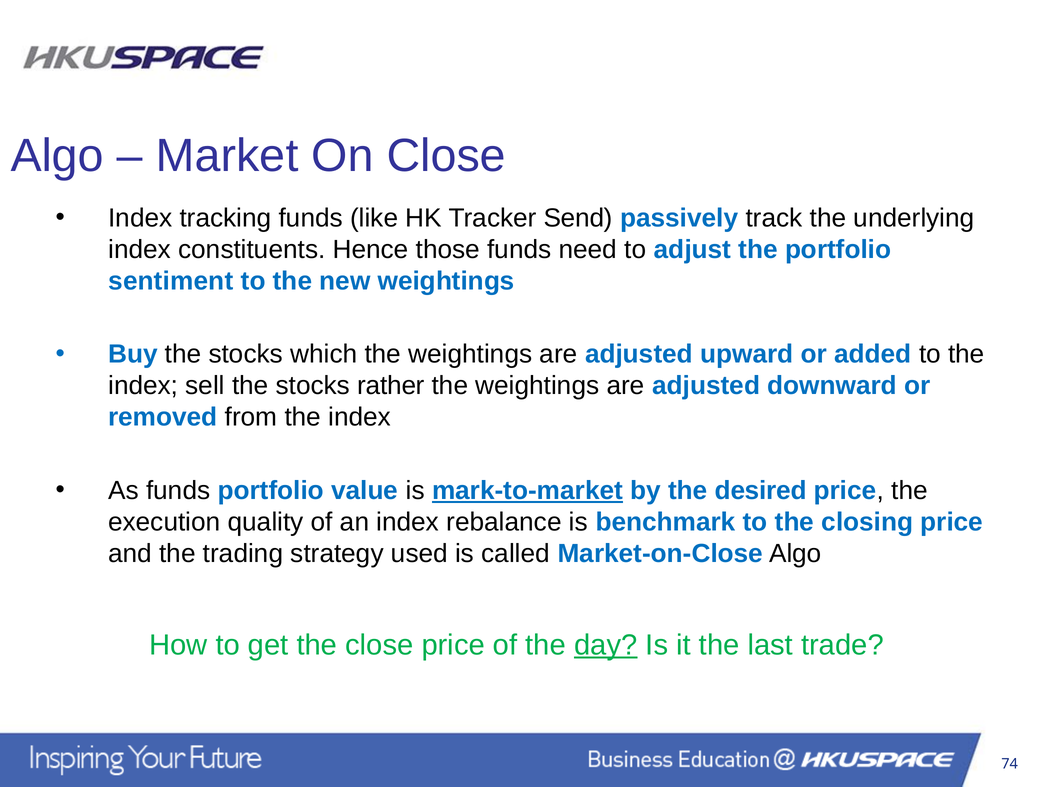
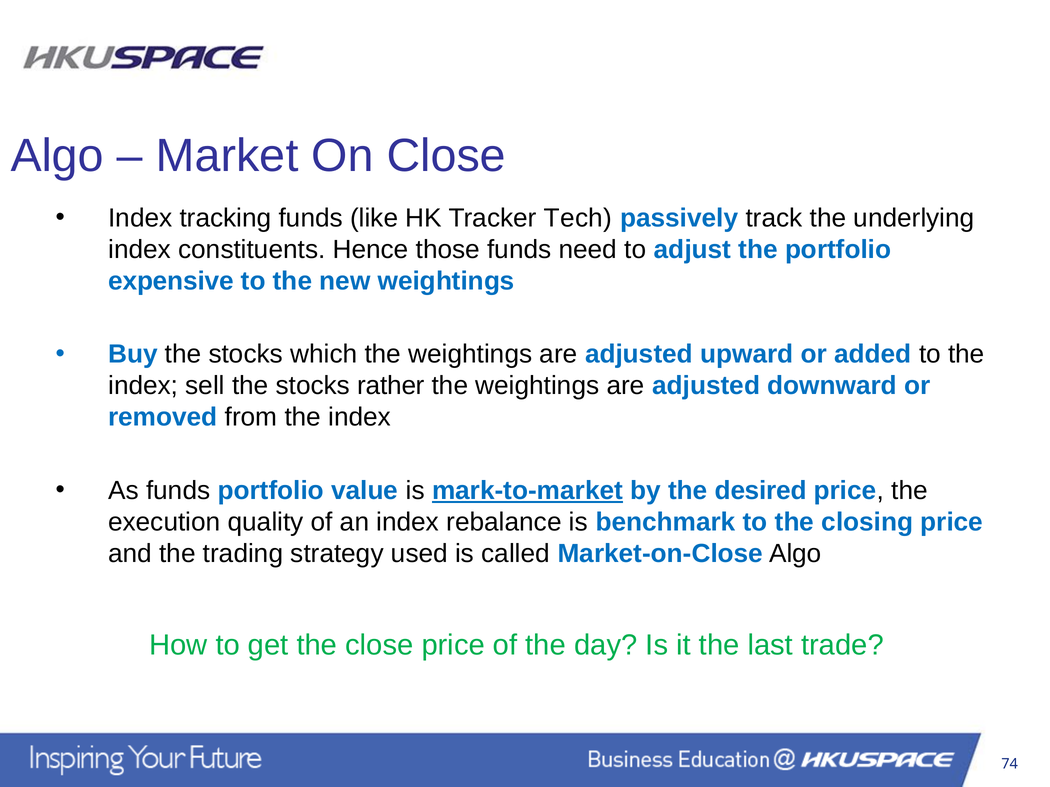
Send: Send -> Tech
sentiment: sentiment -> expensive
day underline: present -> none
